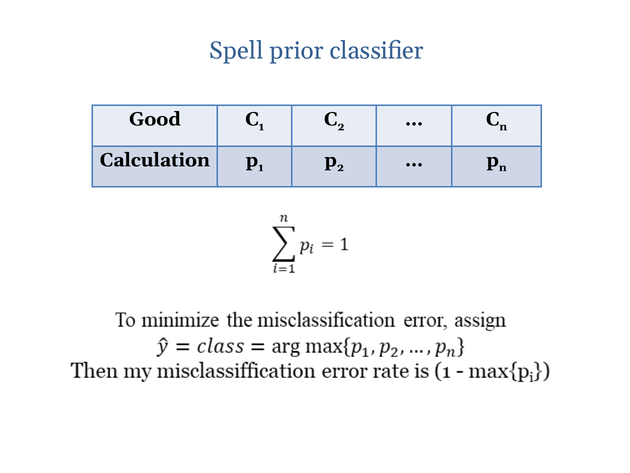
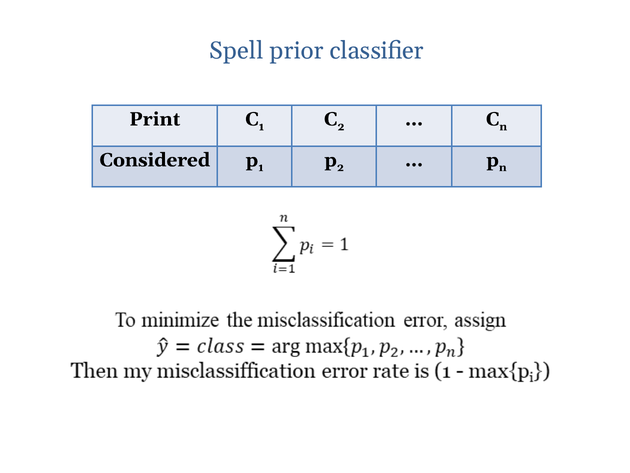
Good: Good -> Print
Calculation: Calculation -> Considered
